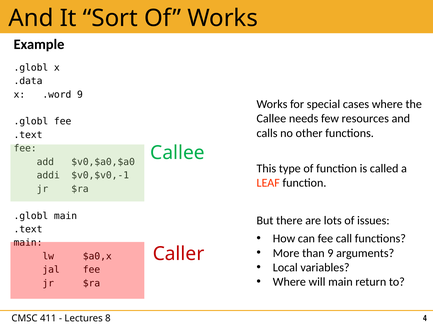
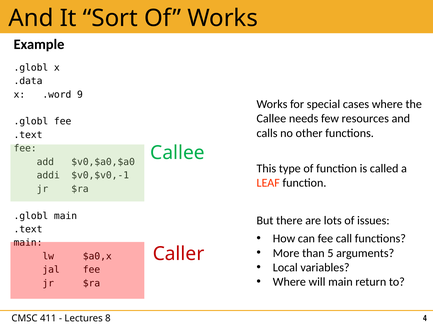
than 9: 9 -> 5
